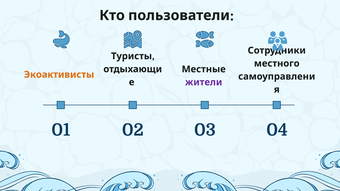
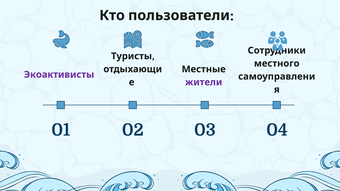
Экоактивисты colour: orange -> purple
